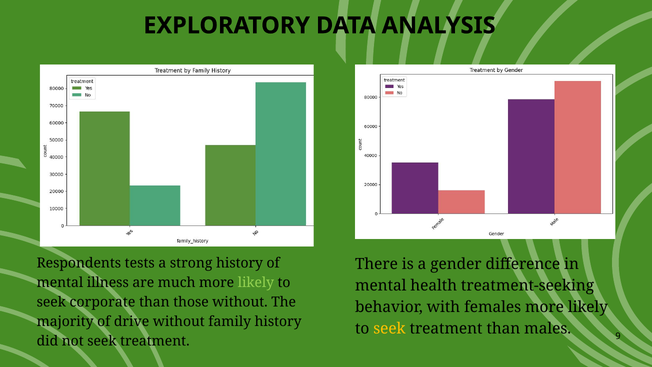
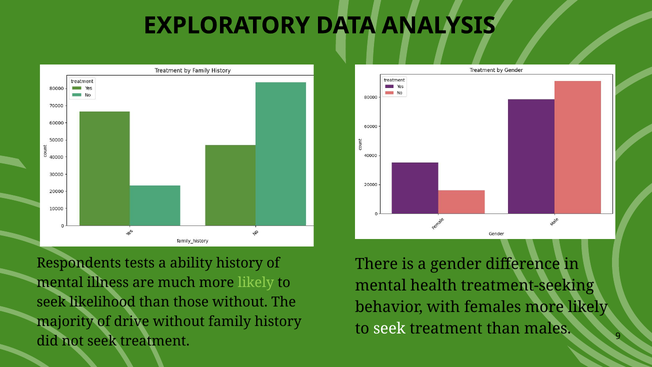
strong: strong -> ability
corporate: corporate -> likelihood
seek at (389, 329) colour: yellow -> white
